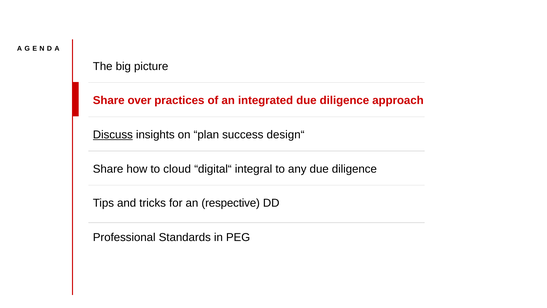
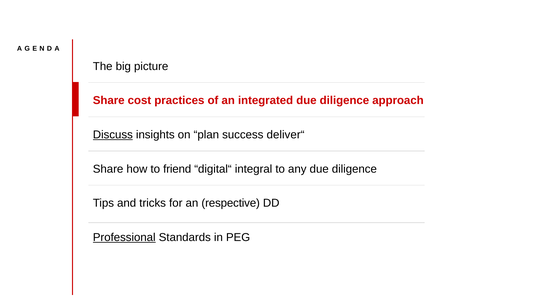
over: over -> cost
design“: design“ -> deliver“
cloud: cloud -> friend
Professional underline: none -> present
